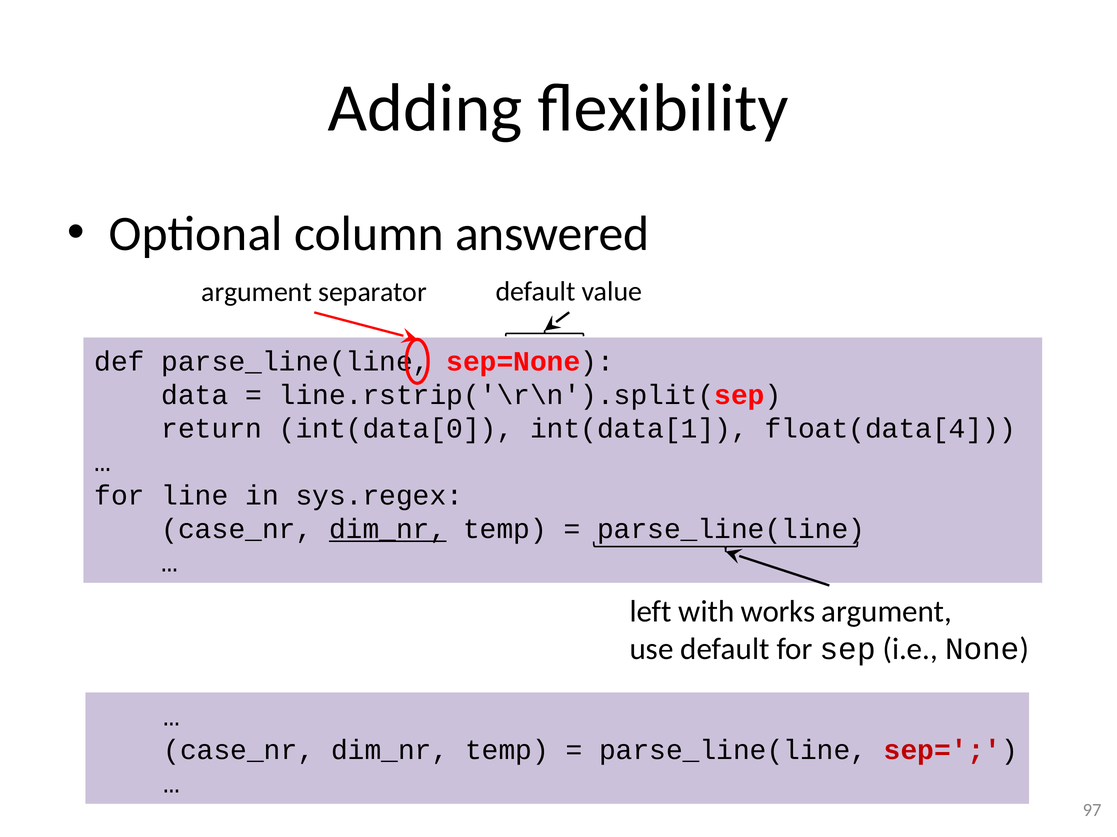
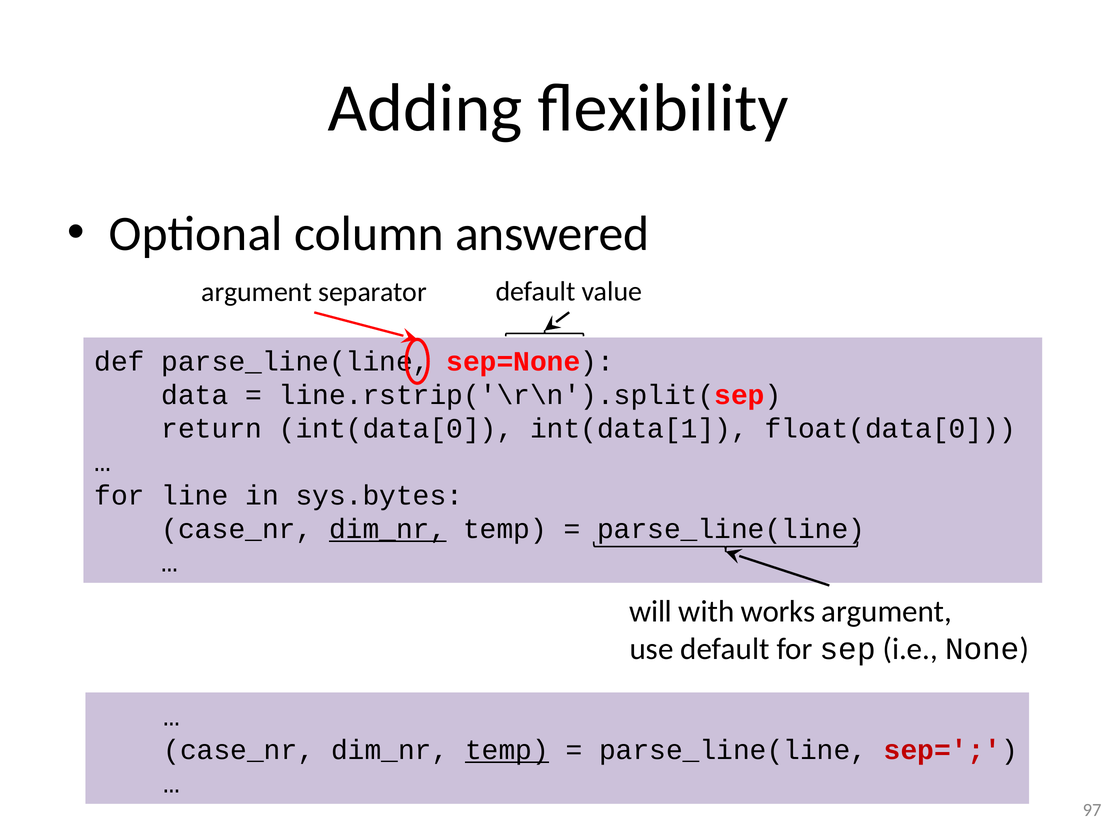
float(data[4: float(data[4 -> float(data[0
sys.regex: sys.regex -> sys.bytes
left: left -> will
temp at (507, 751) underline: none -> present
